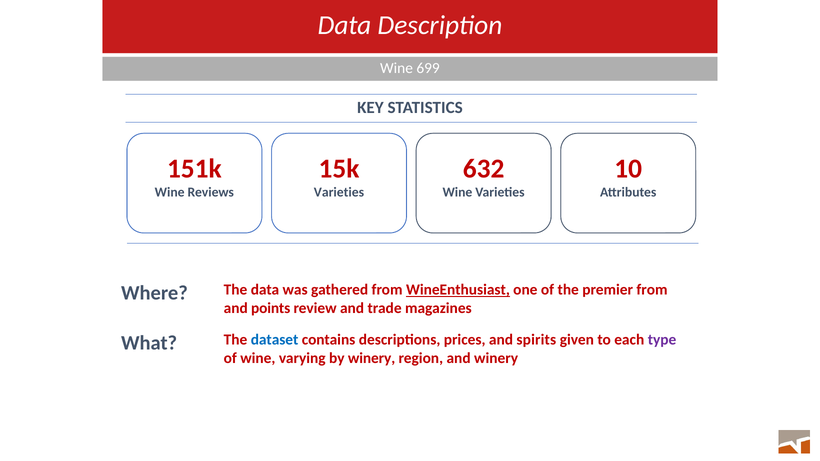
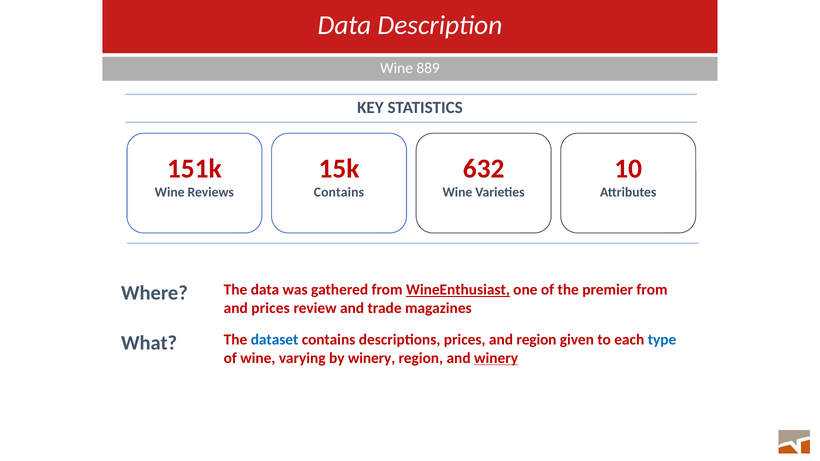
699: 699 -> 889
Varieties at (339, 192): Varieties -> Contains
and points: points -> prices
and spirits: spirits -> region
type colour: purple -> blue
winery at (496, 358) underline: none -> present
